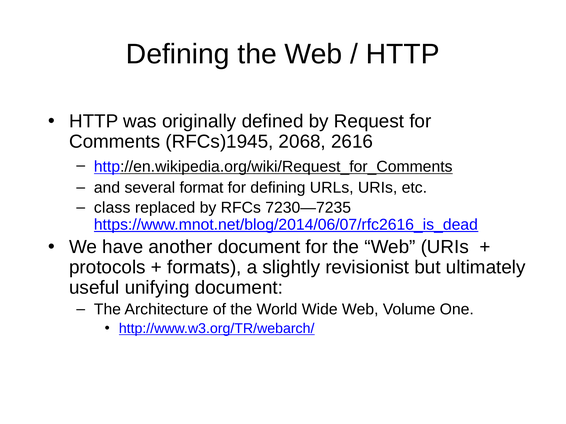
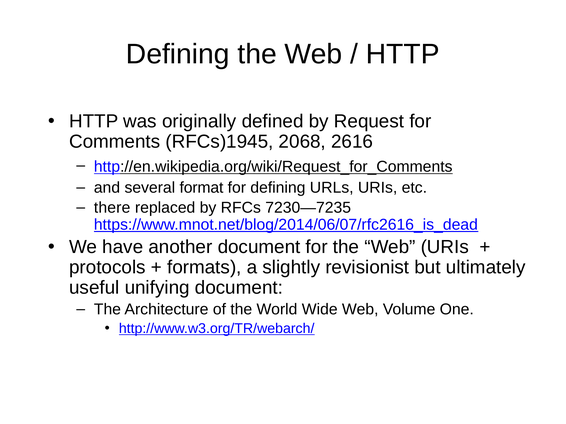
class: class -> there
